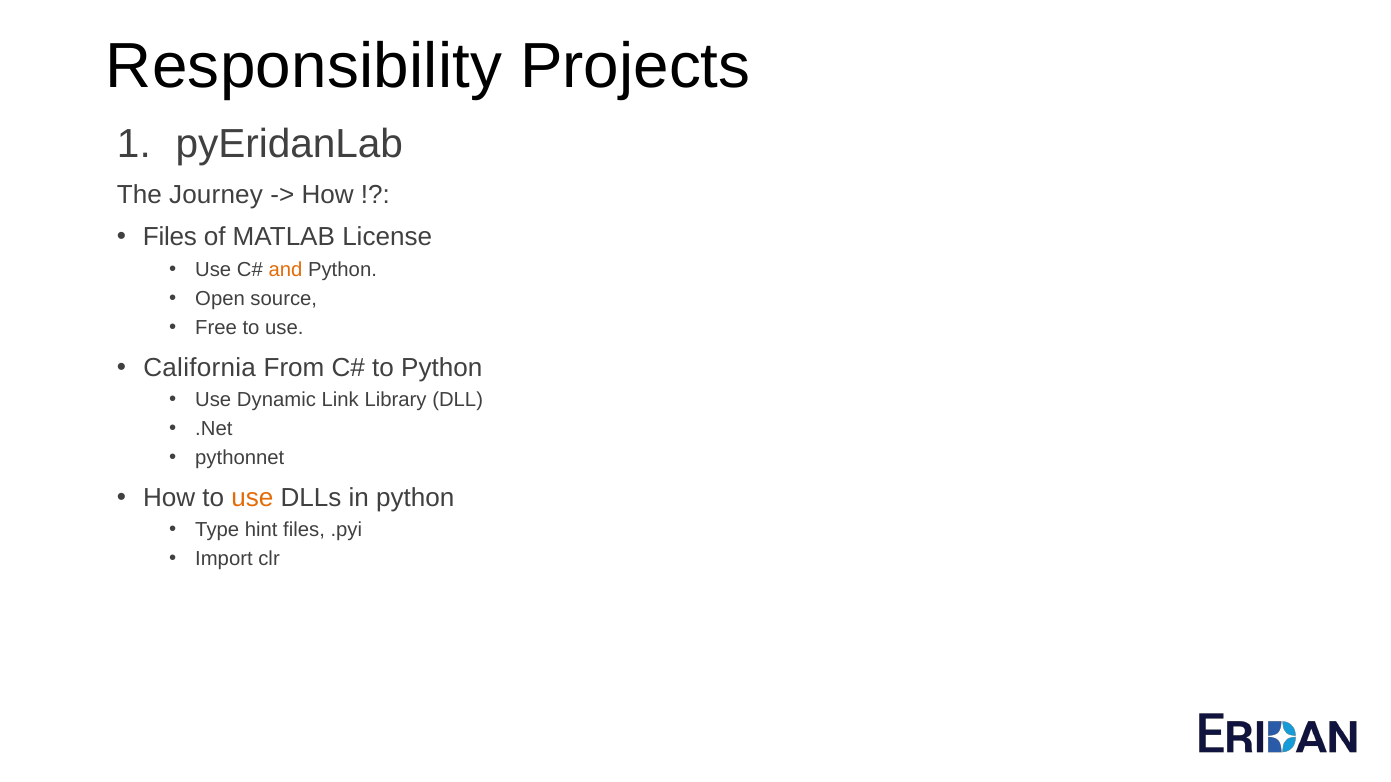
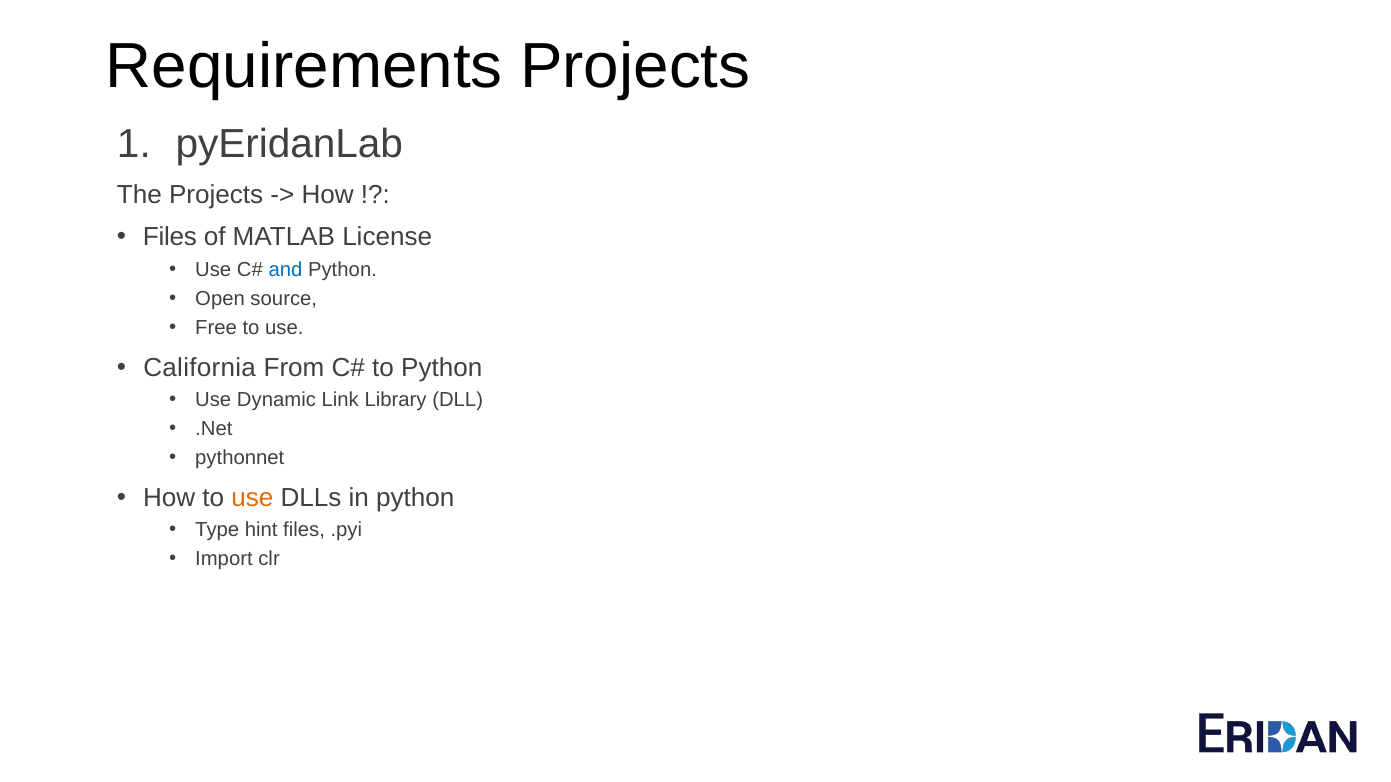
Responsibility: Responsibility -> Requirements
The Journey: Journey -> Projects
and colour: orange -> blue
